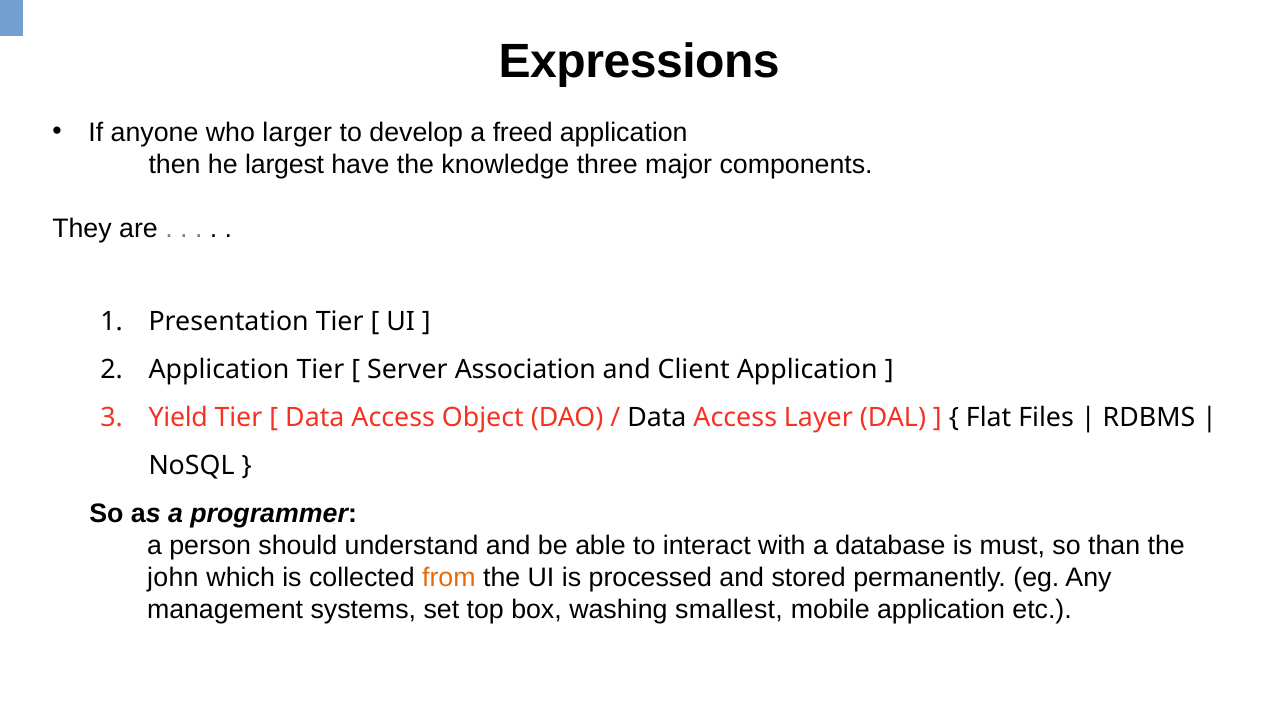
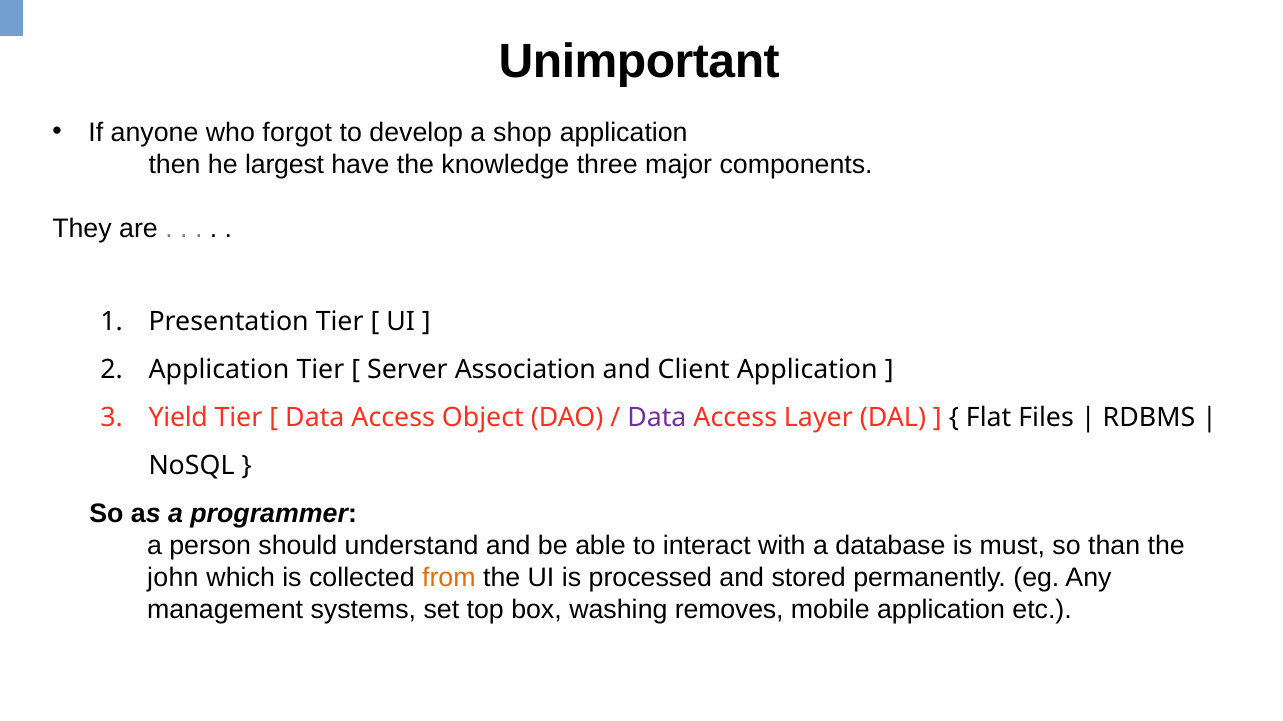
Expressions: Expressions -> Unimportant
larger: larger -> forgot
freed: freed -> shop
Data at (657, 418) colour: black -> purple
smallest: smallest -> removes
